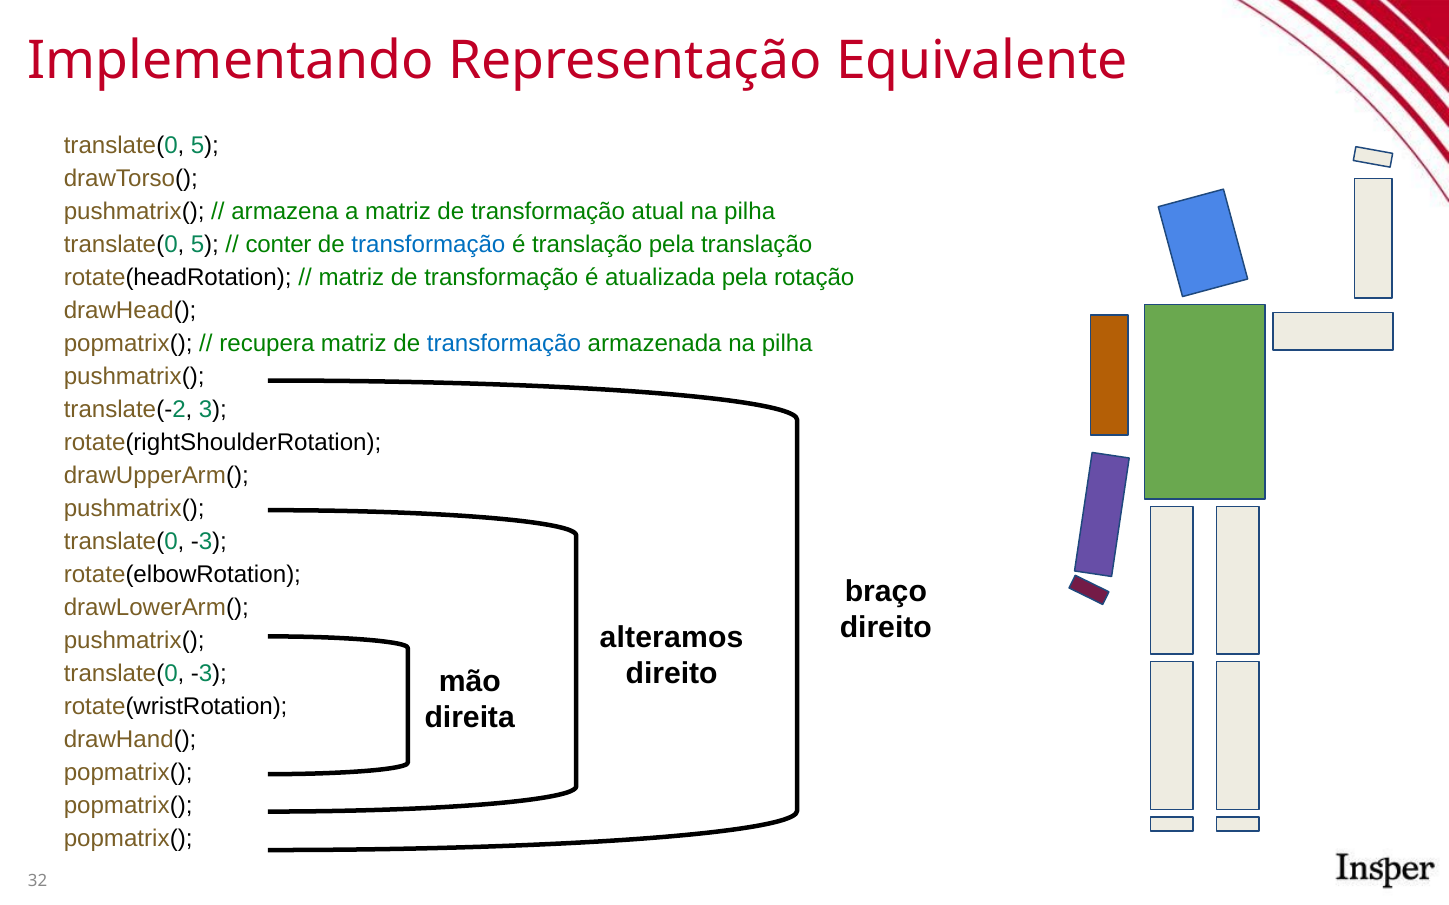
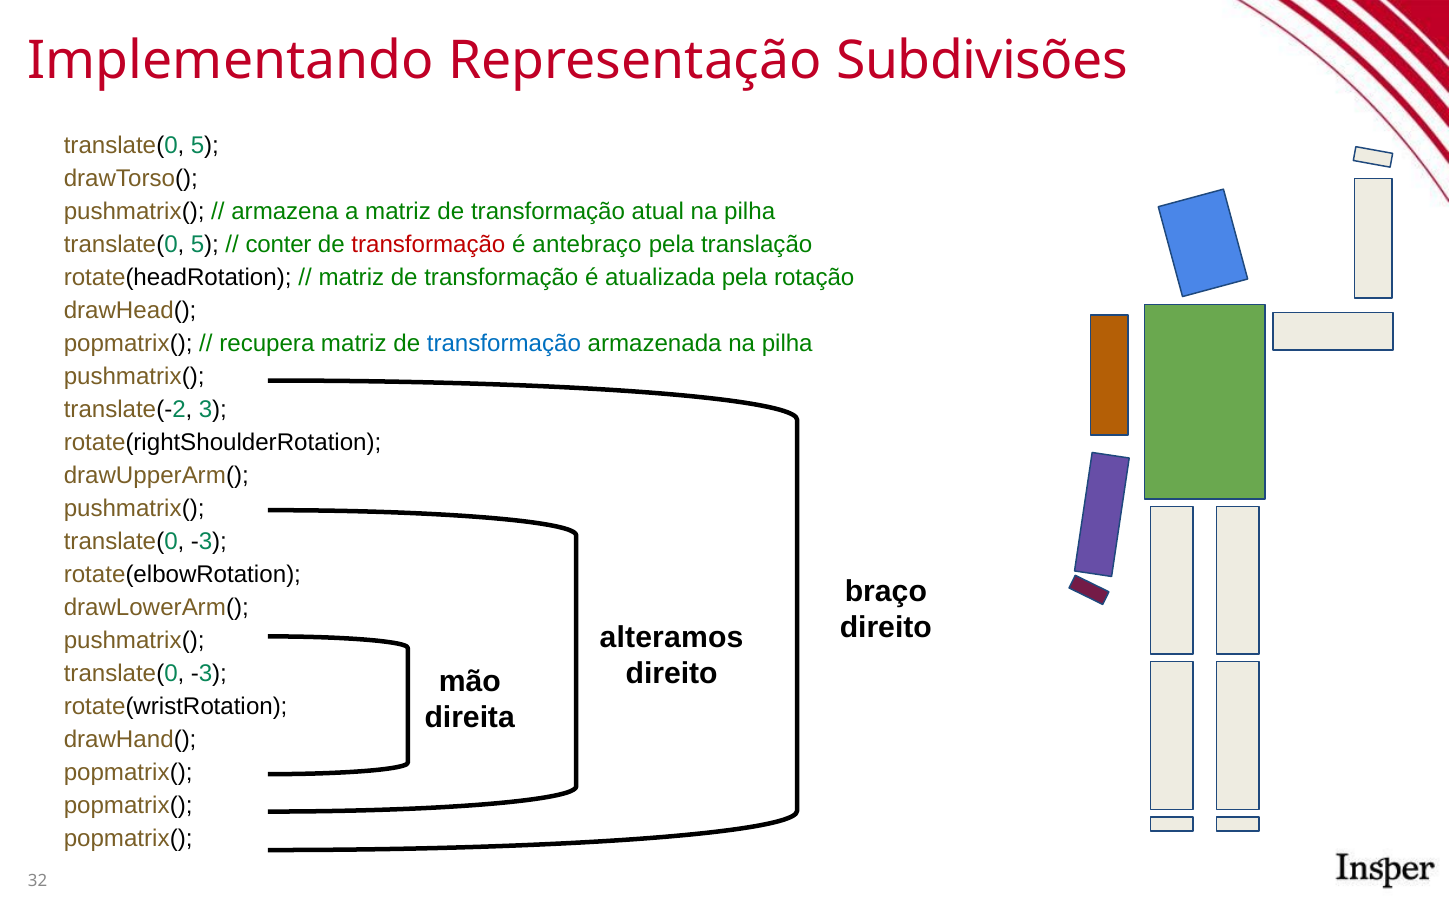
Equivalente: Equivalente -> Subdivisões
transformação at (428, 245) colour: blue -> red
é translação: translação -> antebraço
